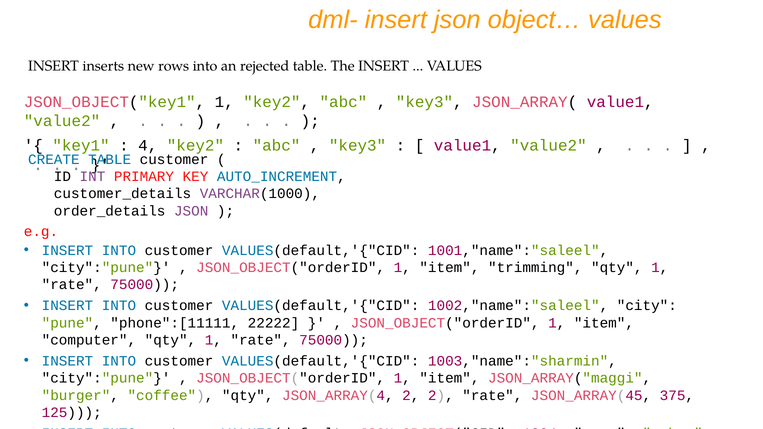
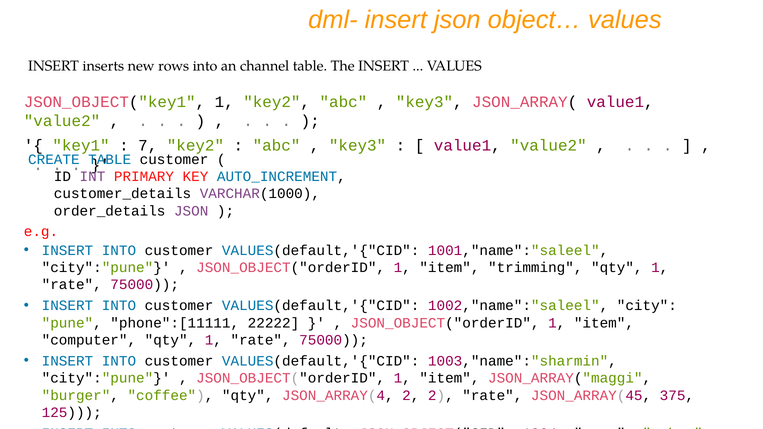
rejected: rejected -> channel
4: 4 -> 7
